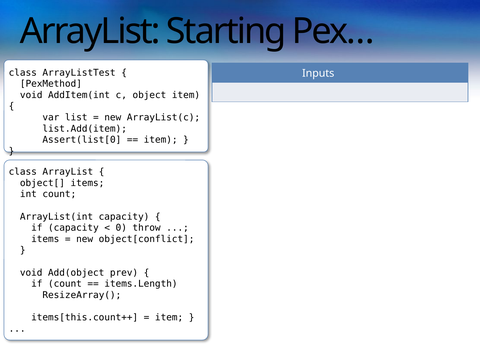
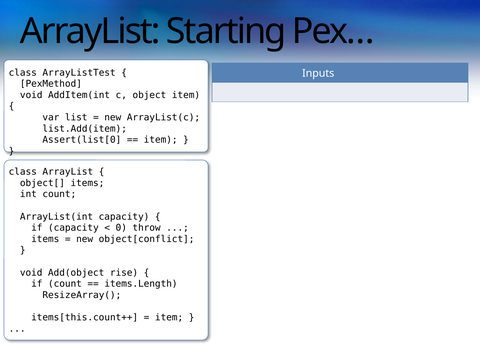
prev: prev -> rise
